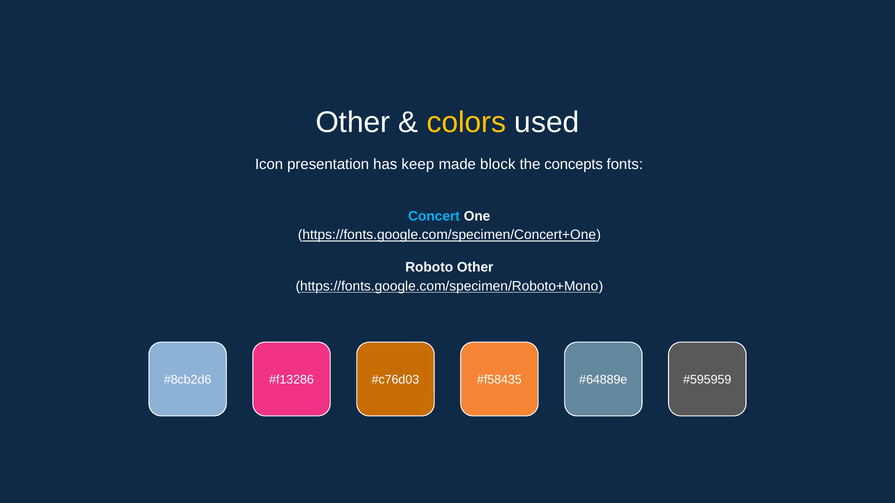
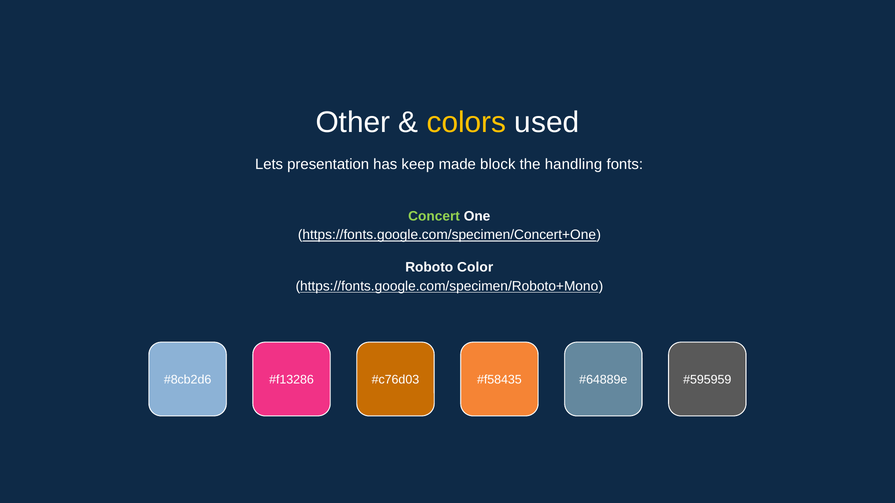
Icon: Icon -> Lets
concepts: concepts -> handling
Concert colour: light blue -> light green
Roboto Other: Other -> Color
